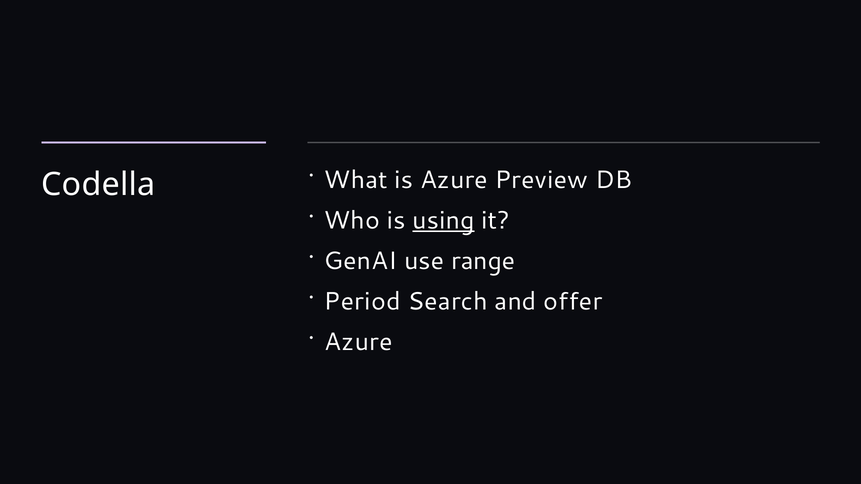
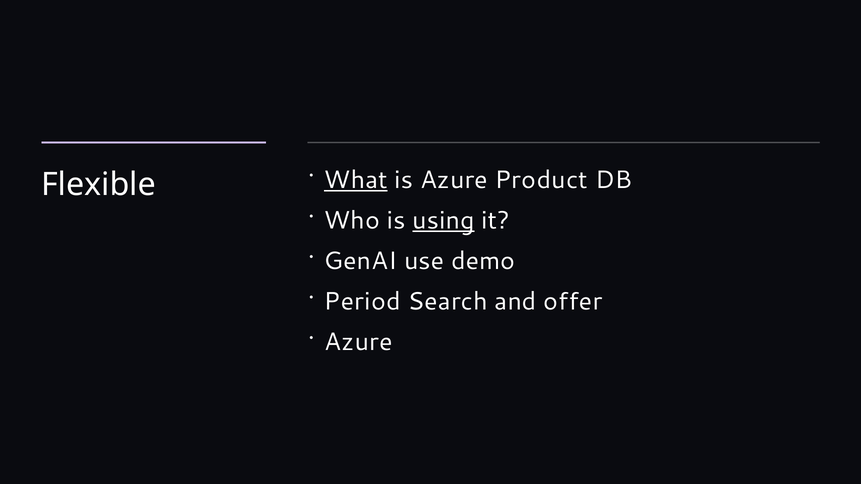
Codella: Codella -> Flexible
What underline: none -> present
Preview: Preview -> Product
range: range -> demo
